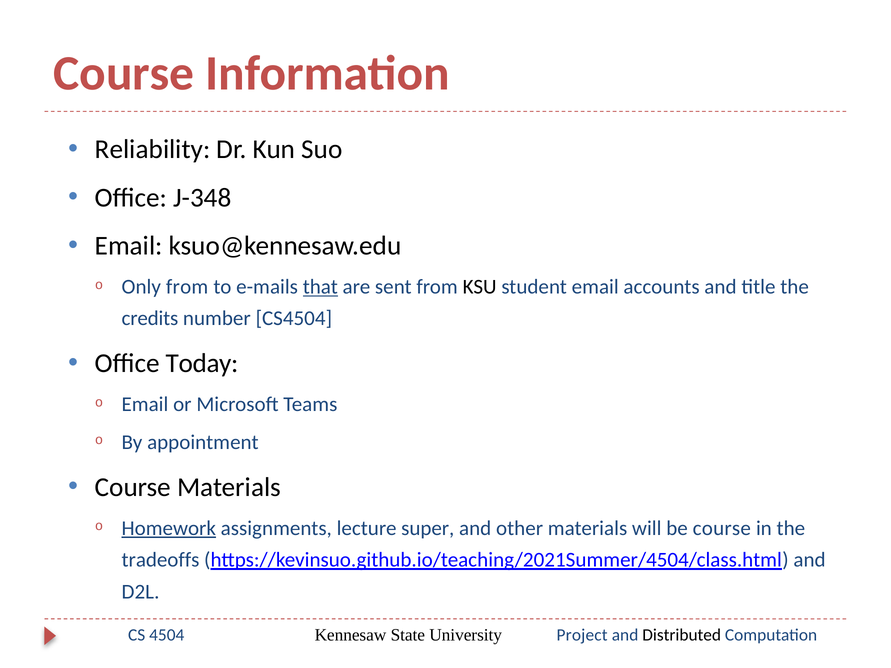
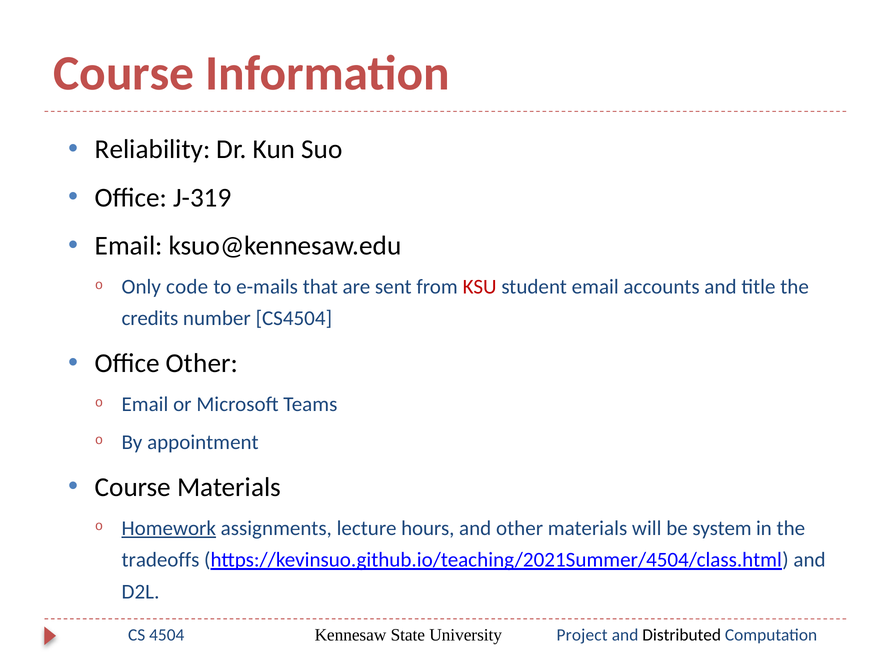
J-348: J-348 -> J-319
Only from: from -> code
that underline: present -> none
KSU colour: black -> red
Office Today: Today -> Other
super: super -> hours
be course: course -> system
